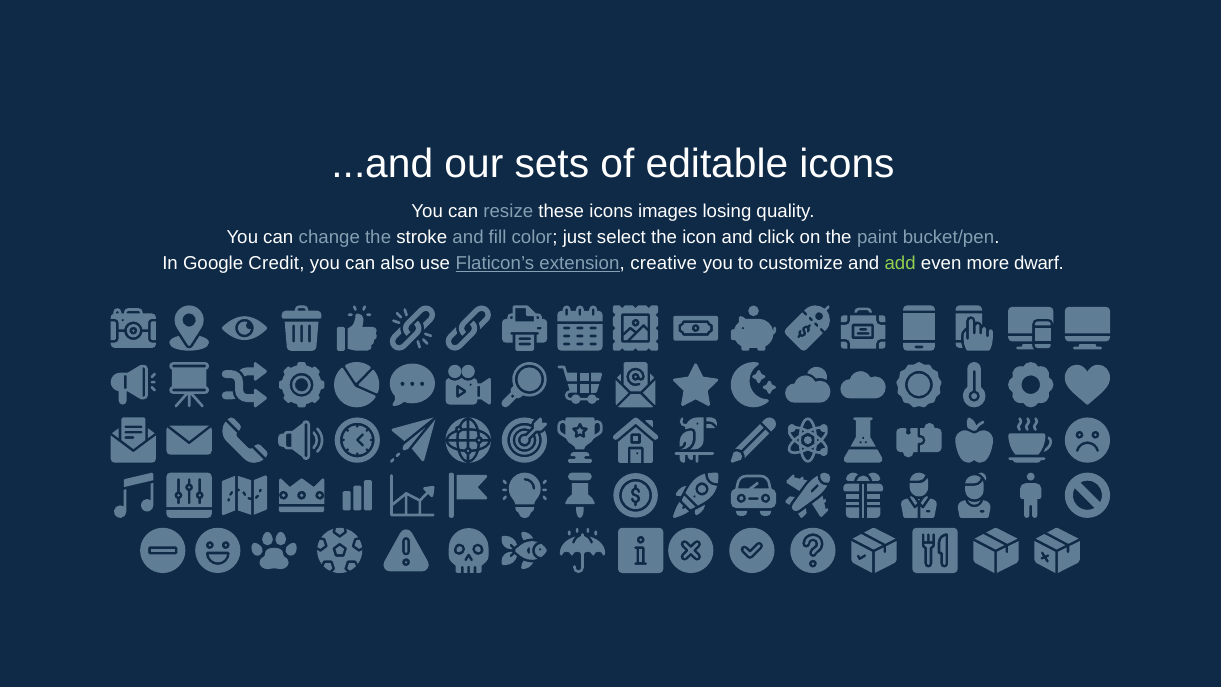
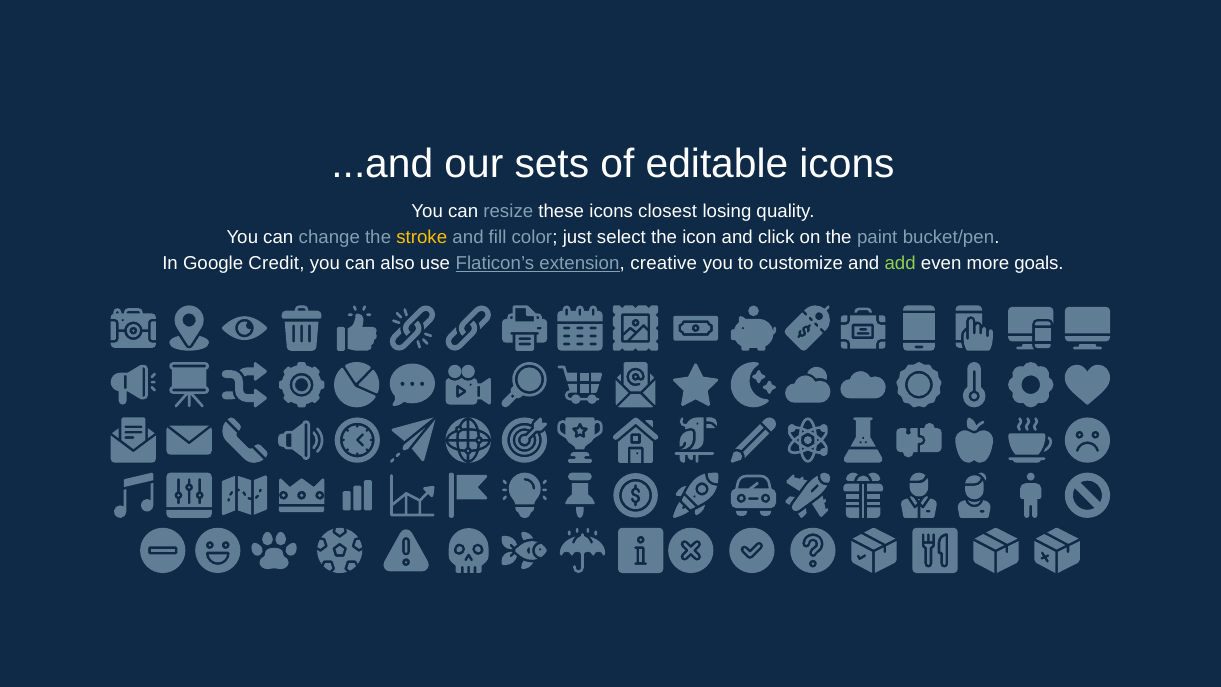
images: images -> closest
stroke colour: white -> yellow
dwarf: dwarf -> goals
